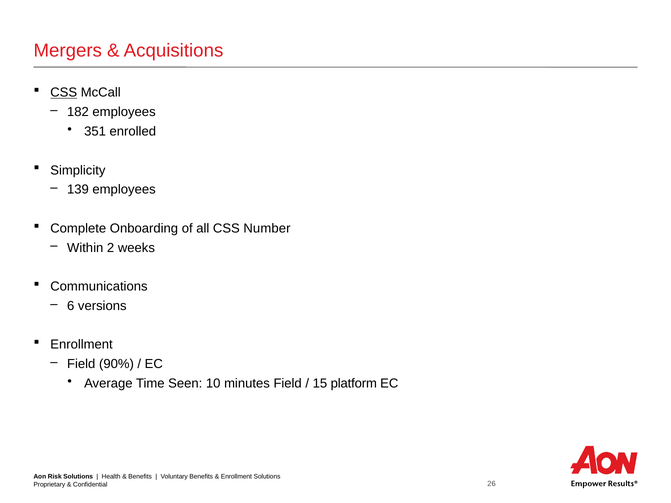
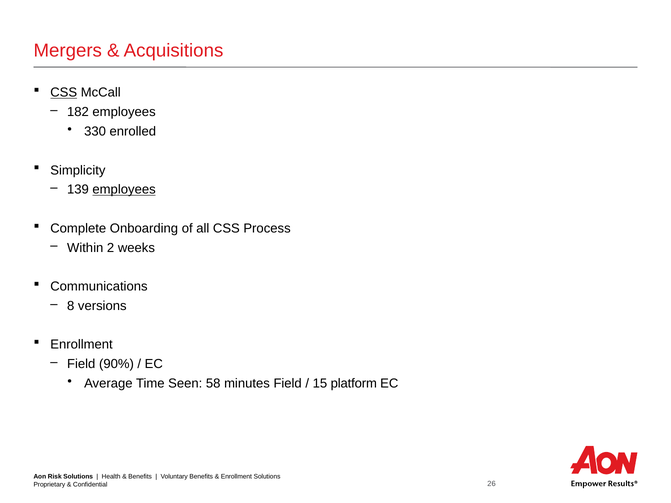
351: 351 -> 330
employees at (124, 190) underline: none -> present
Number: Number -> Process
6: 6 -> 8
10: 10 -> 58
